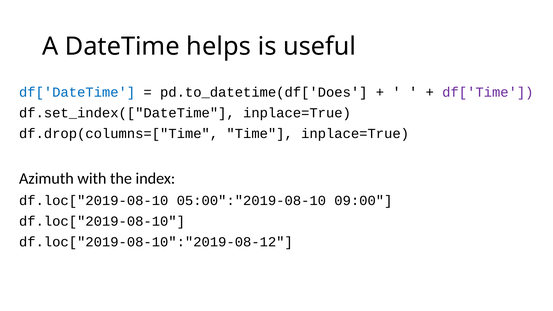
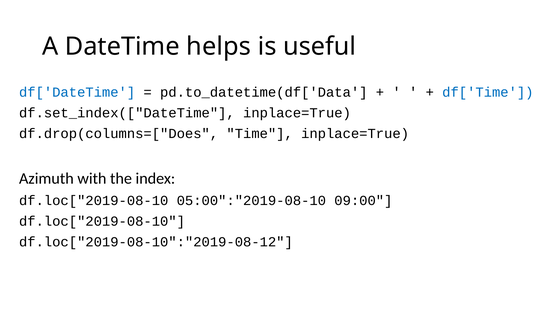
pd.to_datetime(df['Does: pd.to_datetime(df['Does -> pd.to_datetime(df['Data
df['Time colour: purple -> blue
df.drop(columns=["Time: df.drop(columns=["Time -> df.drop(columns=["Does
